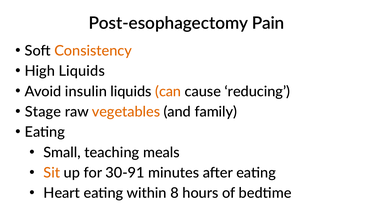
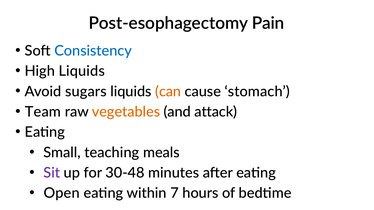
Consistency colour: orange -> blue
insulin: insulin -> sugars
reducing: reducing -> stomach
Stage: Stage -> Team
family: family -> attack
Sit colour: orange -> purple
30-91: 30-91 -> 30-48
Heart: Heart -> Open
8: 8 -> 7
